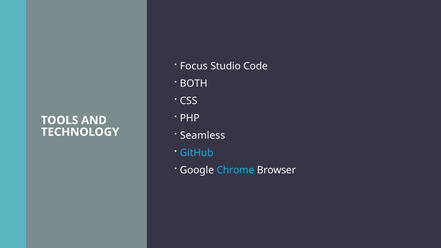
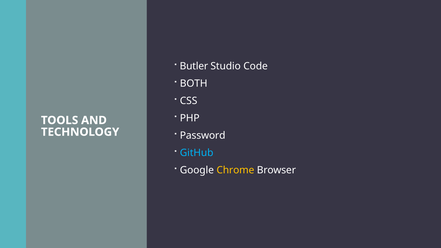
Focus: Focus -> Butler
Seamless: Seamless -> Password
Chrome colour: light blue -> yellow
